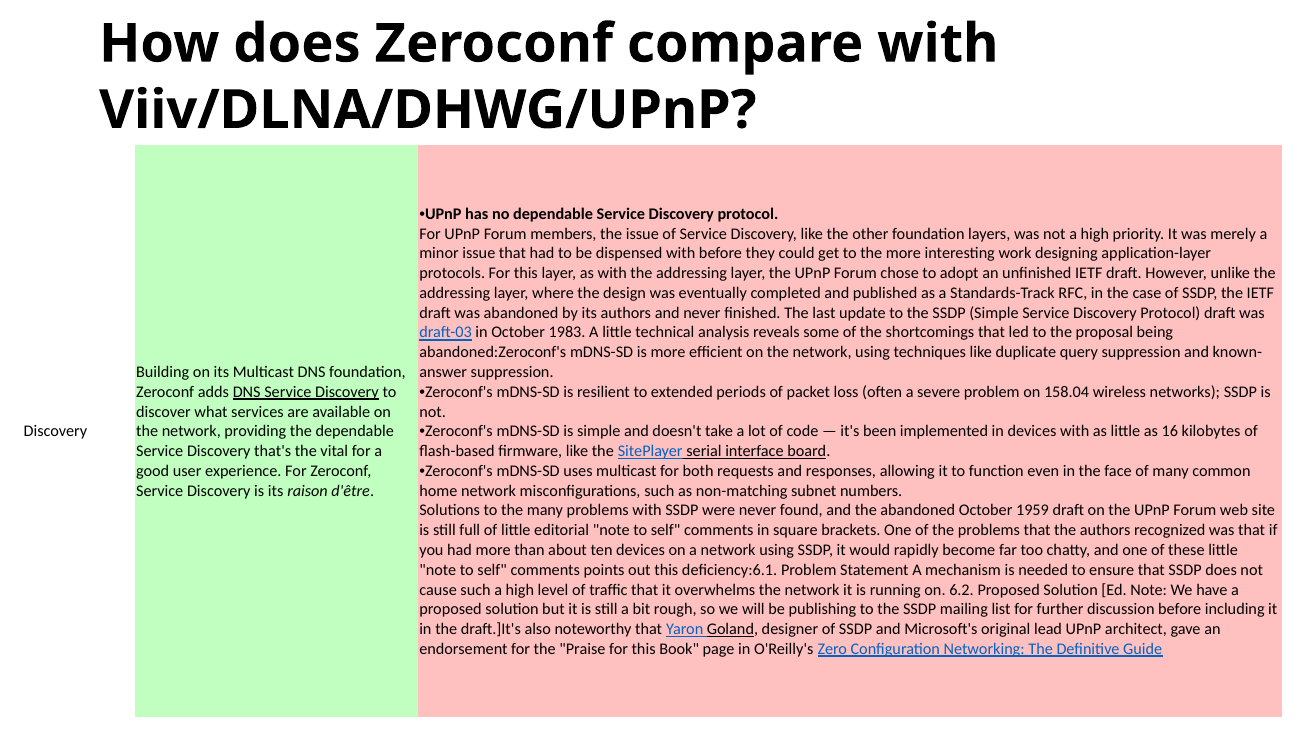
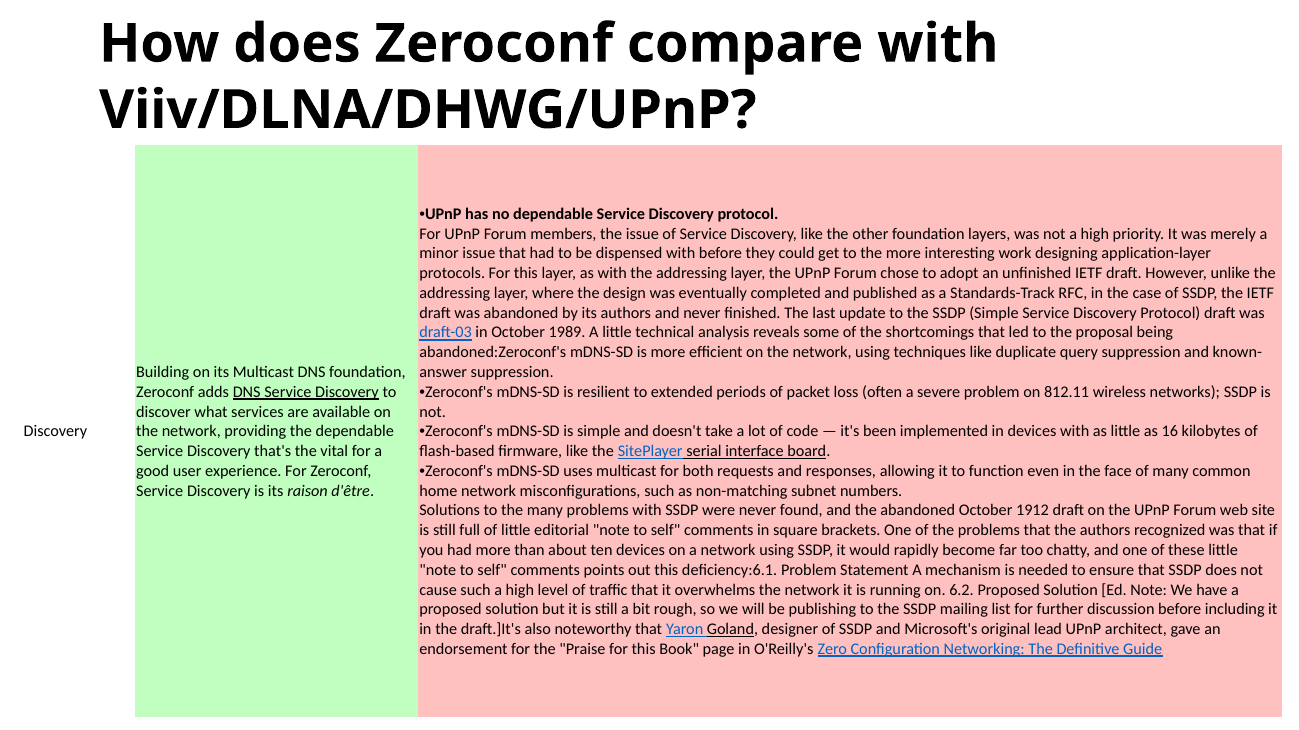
1983: 1983 -> 1989
158.04: 158.04 -> 812.11
1959: 1959 -> 1912
